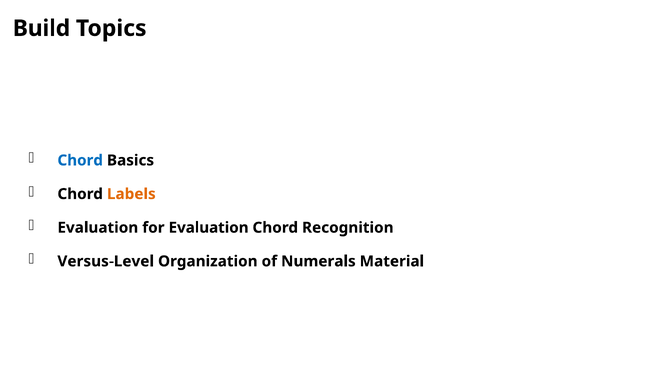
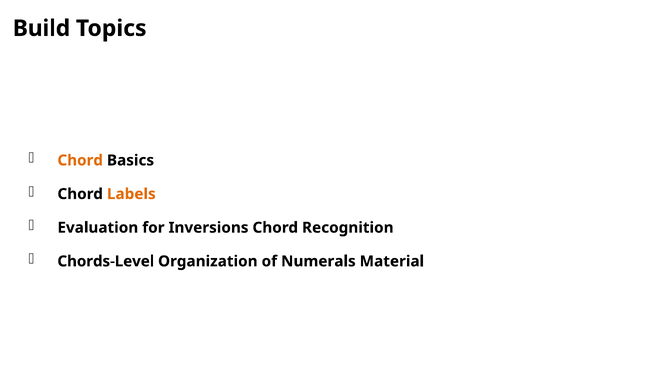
Chord at (80, 161) colour: blue -> orange
for Evaluation: Evaluation -> Inversions
Versus-Level: Versus-Level -> Chords-Level
